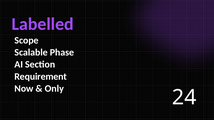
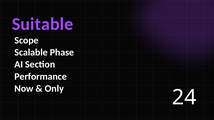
Labelled: Labelled -> Suitable
Requirement: Requirement -> Performance
